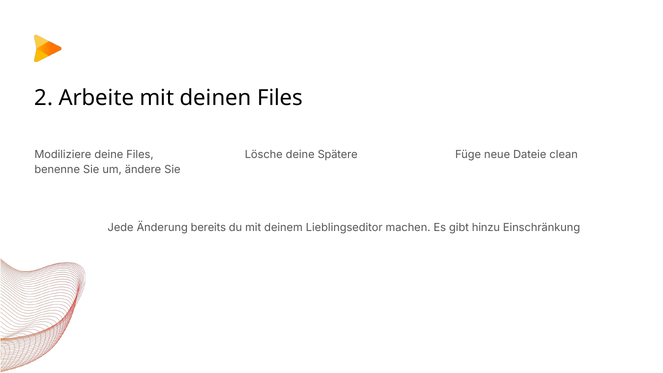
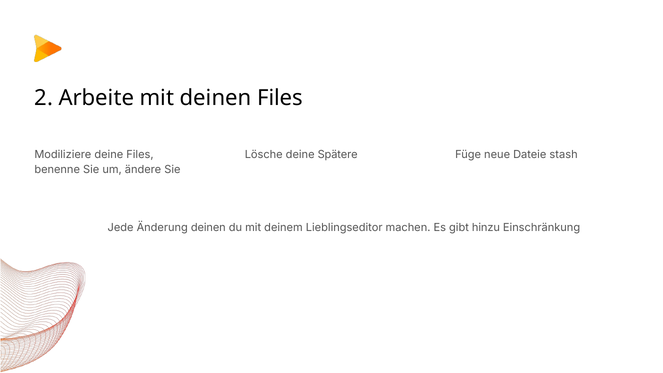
clean: clean -> stash
Änderung bereits: bereits -> deinen
